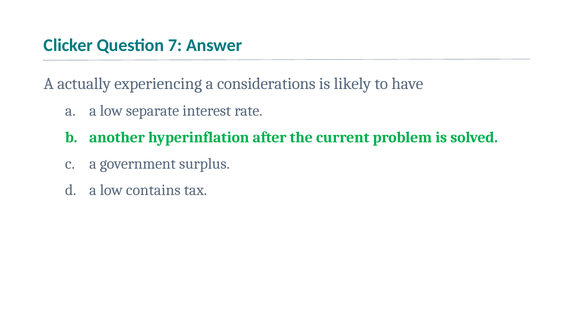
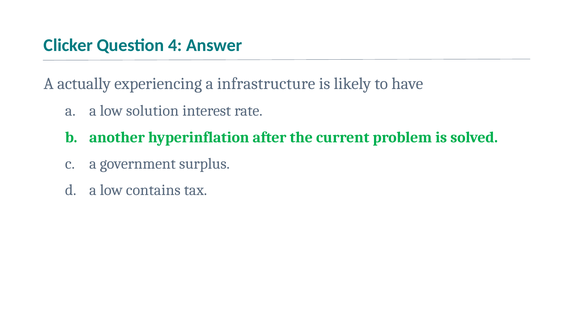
7: 7 -> 4
considerations: considerations -> infrastructure
separate: separate -> solution
